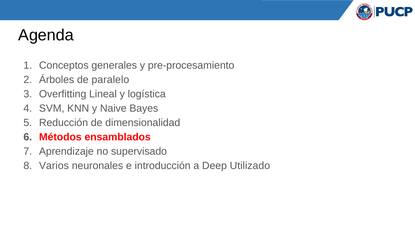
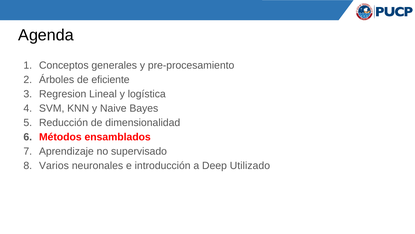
paralelo: paralelo -> eficiente
Overfitting: Overfitting -> Regresion
